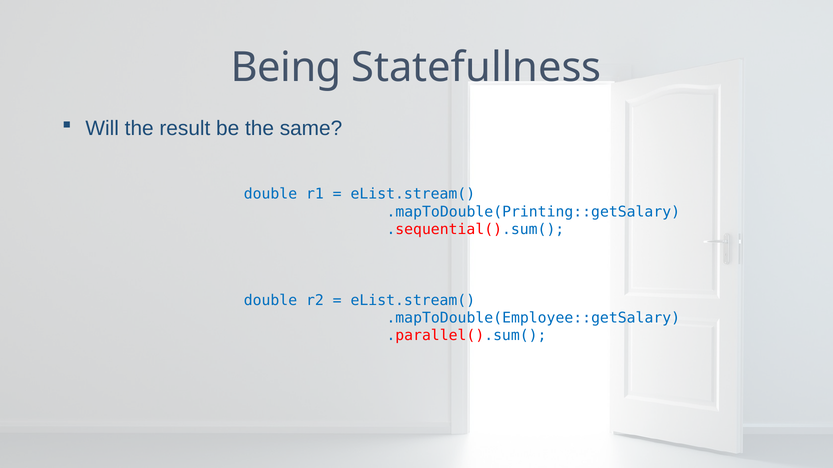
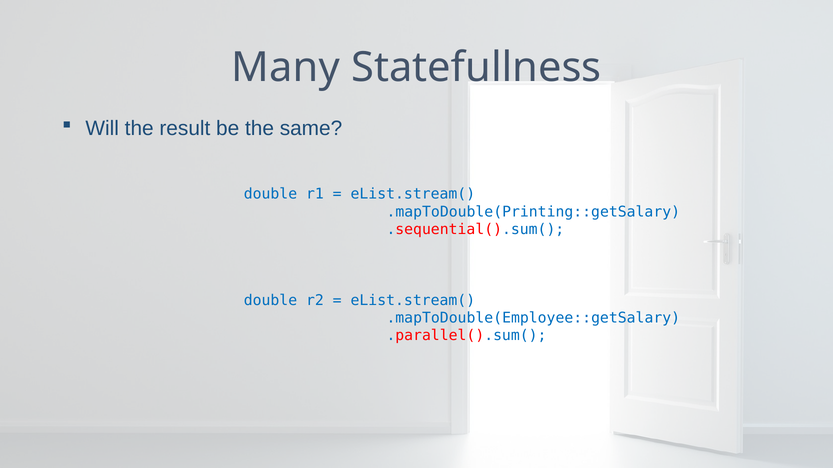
Being: Being -> Many
